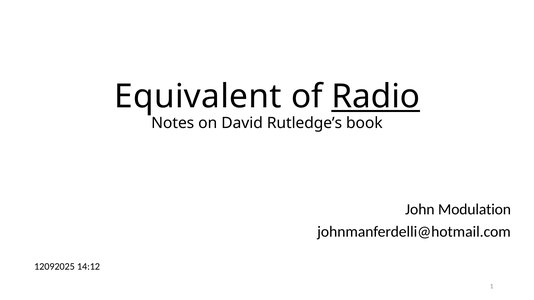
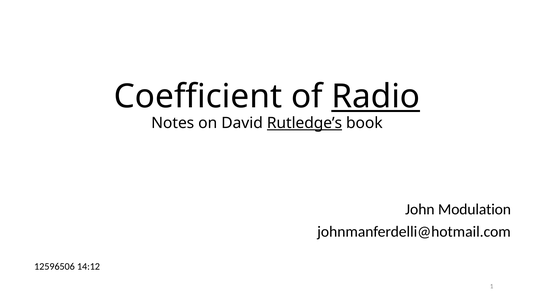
Equivalent: Equivalent -> Coefficient
Rutledge’s underline: none -> present
12092025: 12092025 -> 12596506
